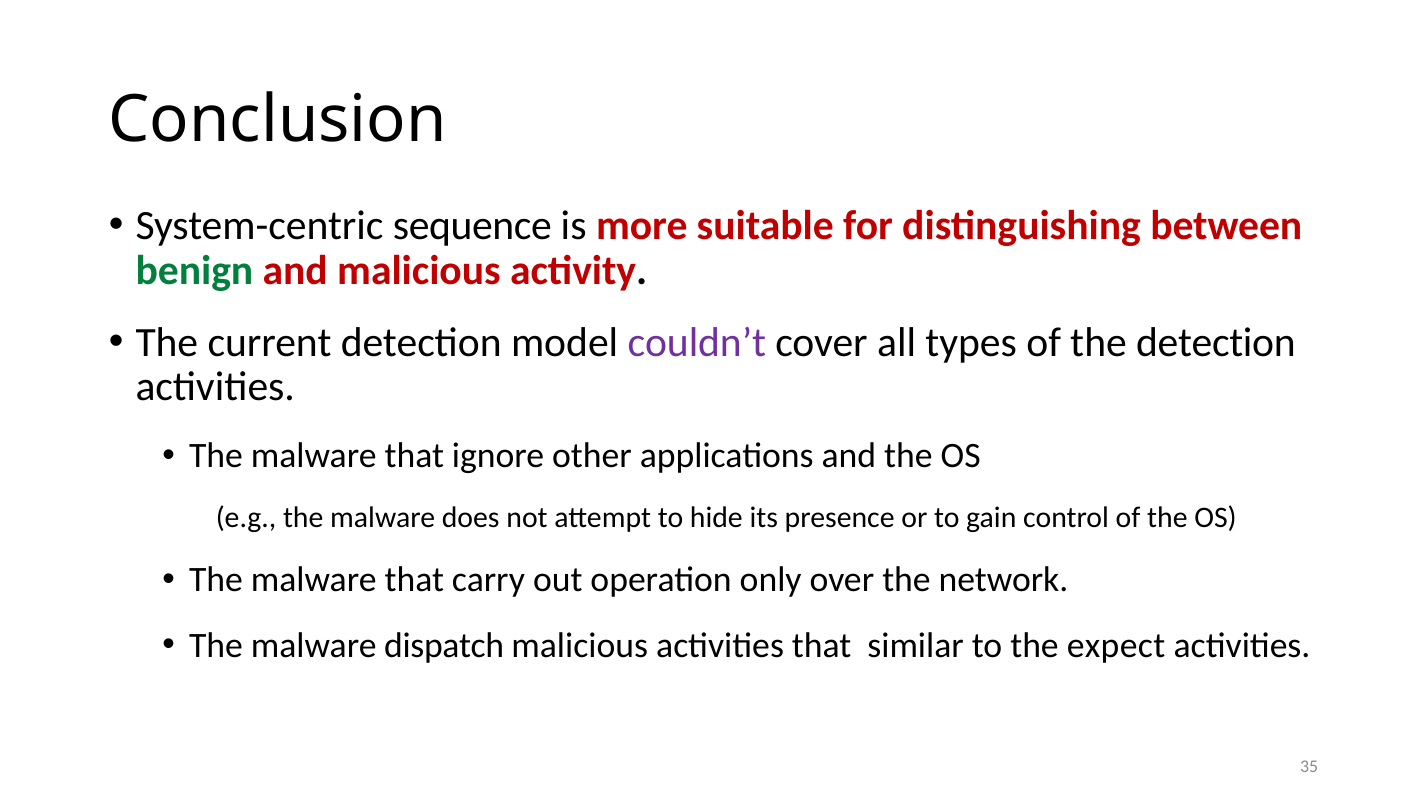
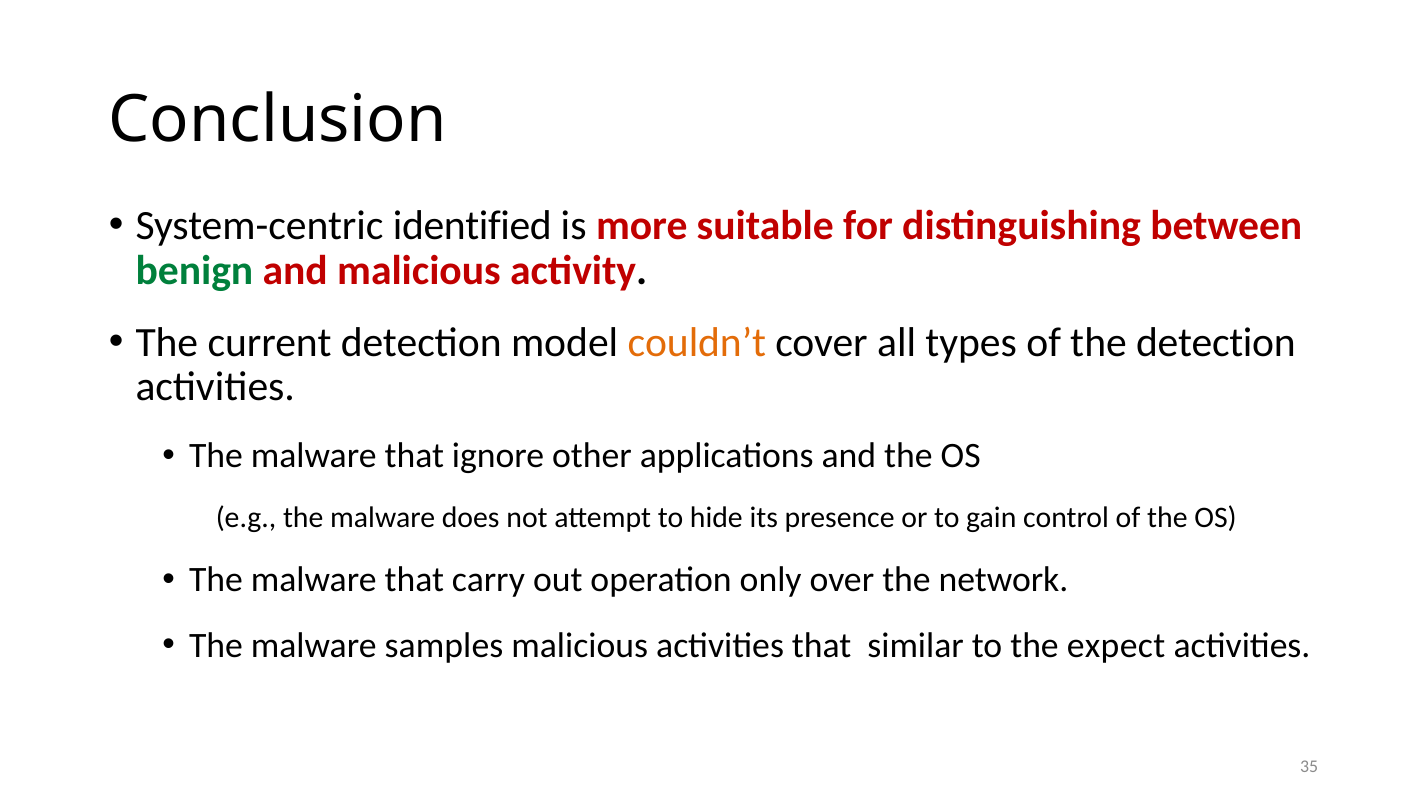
sequence: sequence -> identified
couldn’t colour: purple -> orange
dispatch: dispatch -> samples
